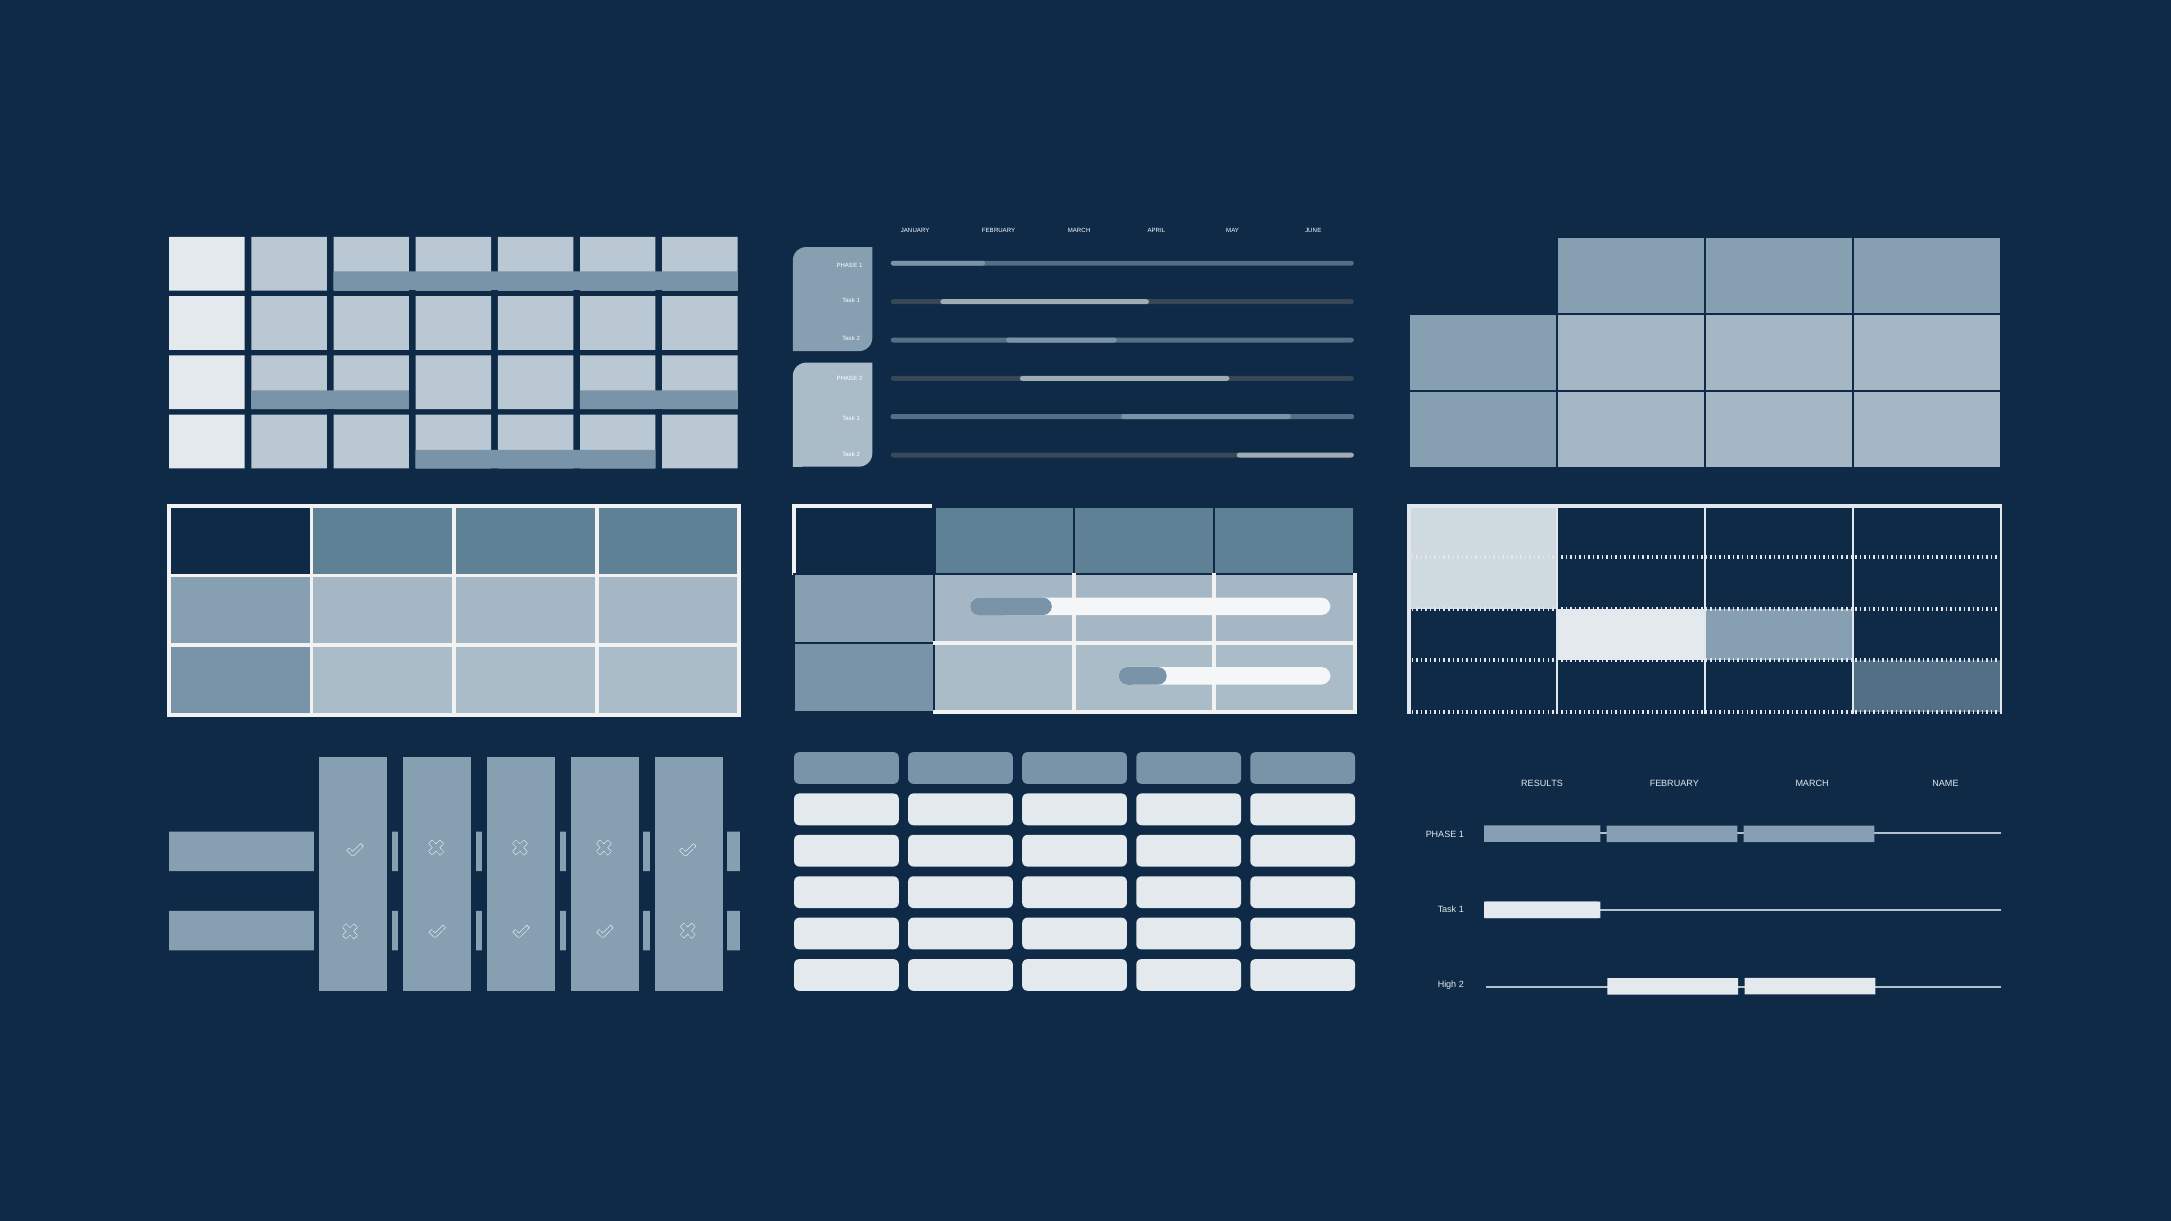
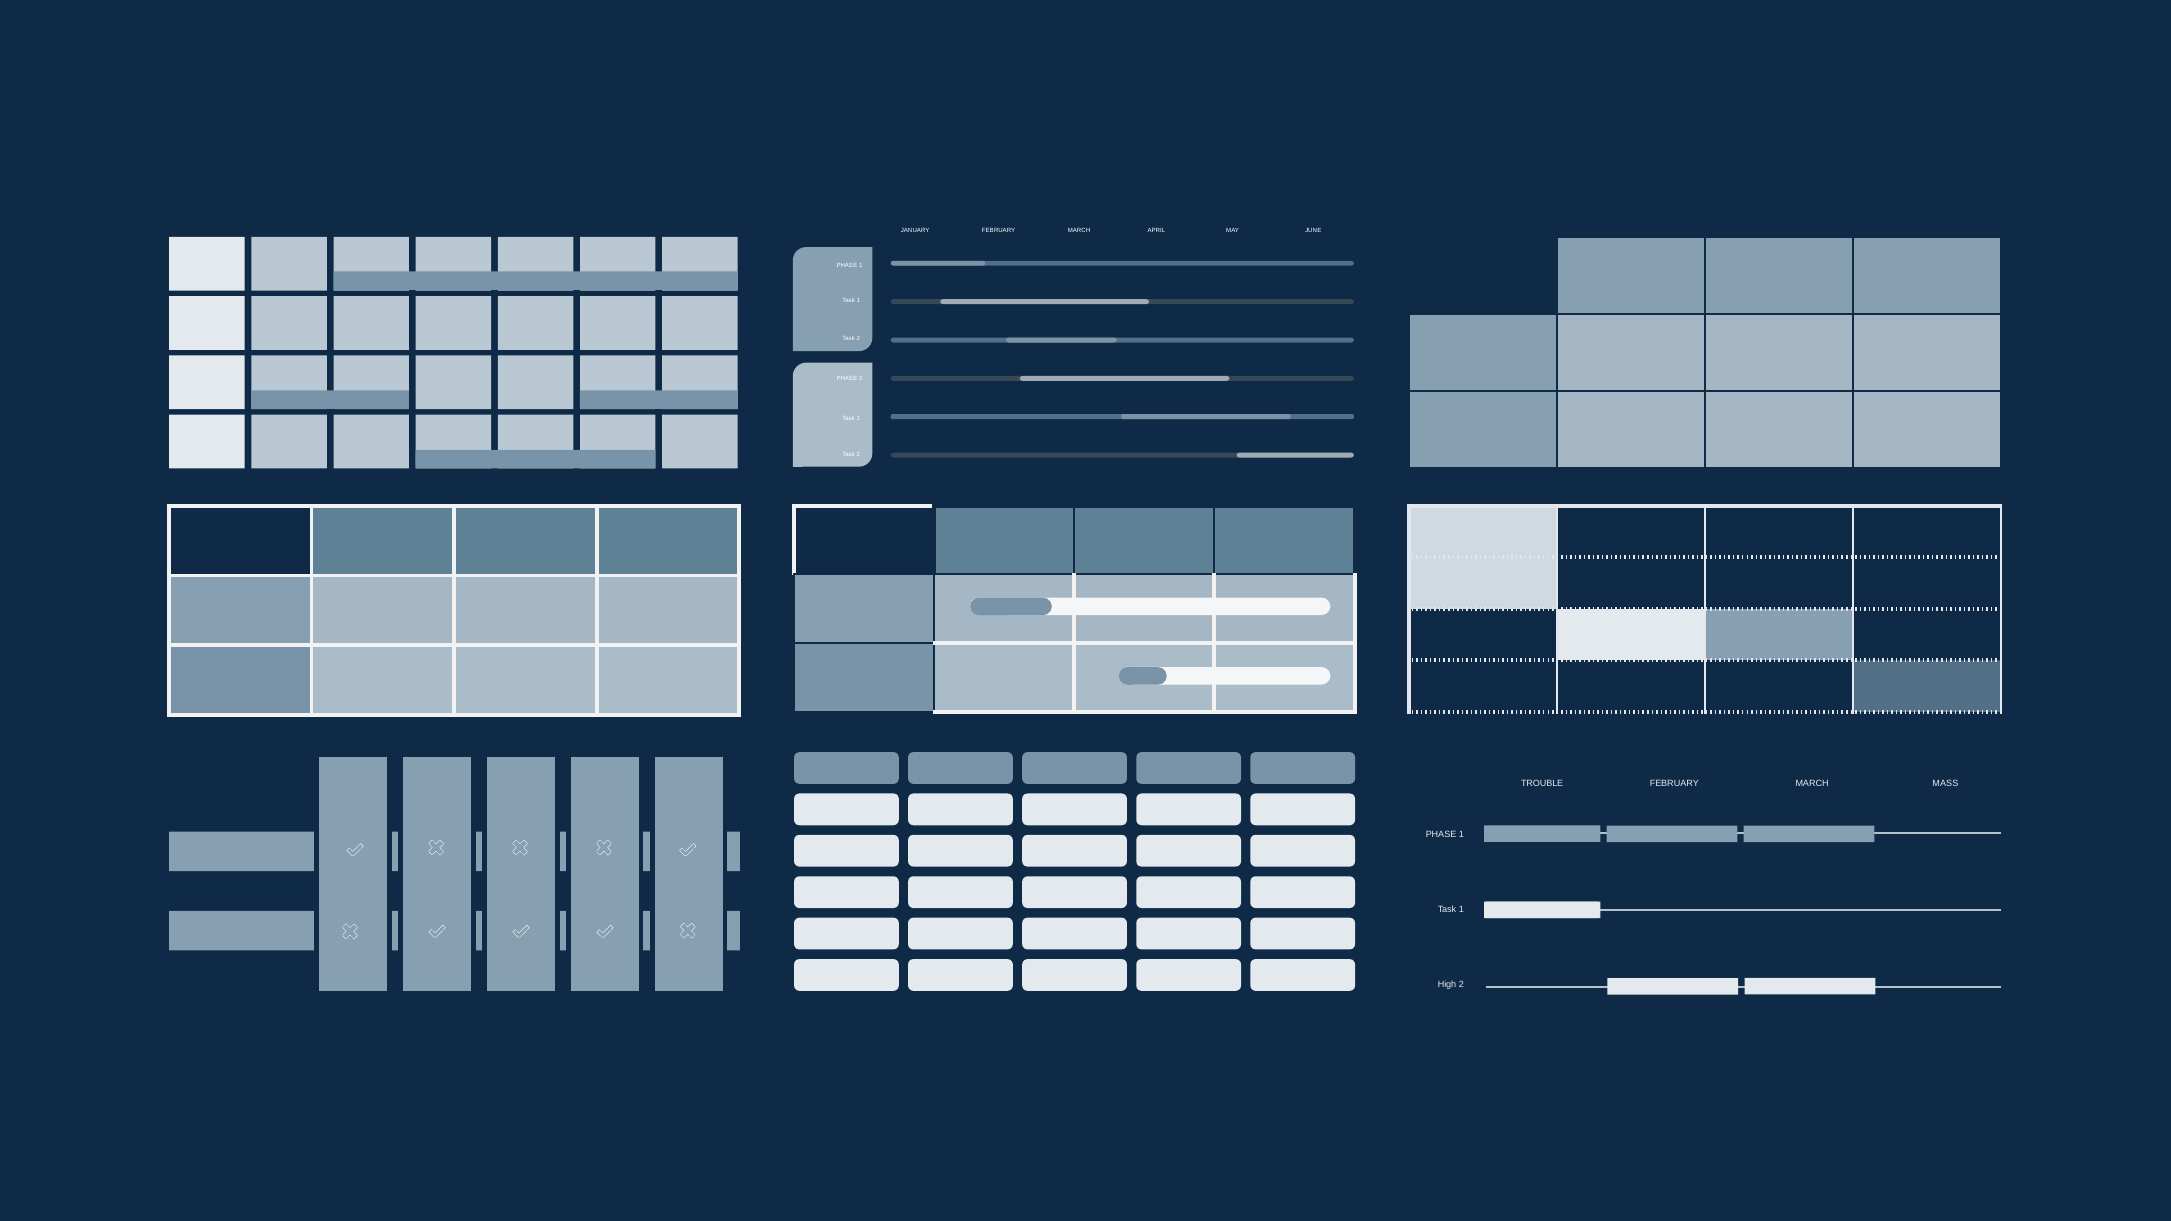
RESULTS: RESULTS -> TROUBLE
NAME: NAME -> MASS
